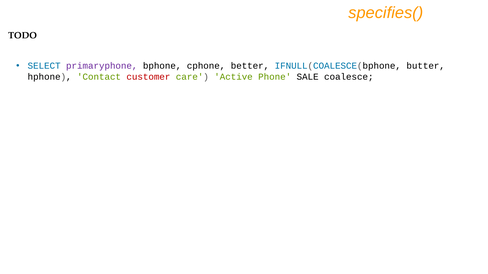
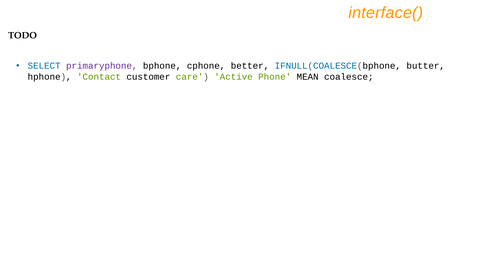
specifies(: specifies( -> interface(
customer colour: red -> black
SALE: SALE -> MEAN
